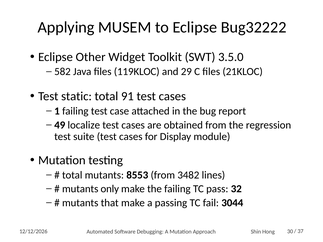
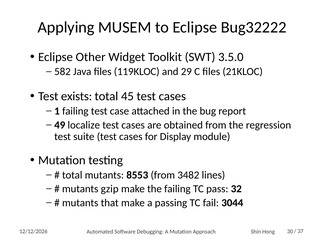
static: static -> exists
91: 91 -> 45
only: only -> gzip
